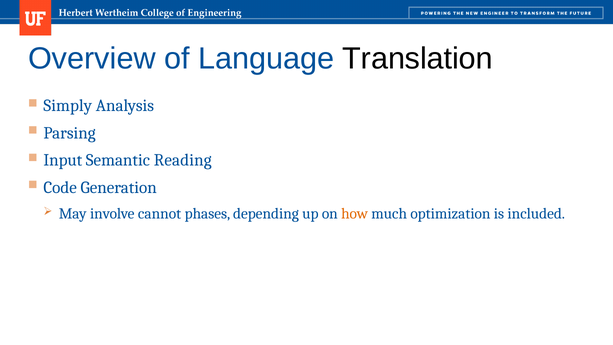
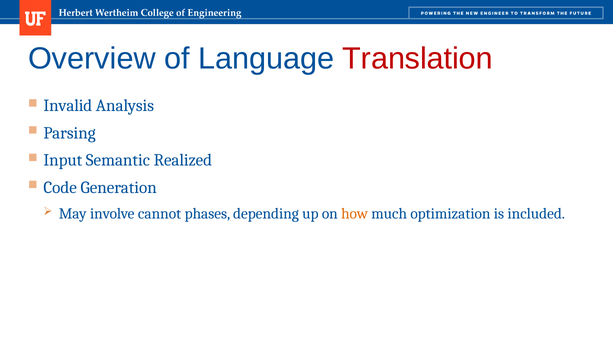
Translation colour: black -> red
Simply: Simply -> Invalid
Reading: Reading -> Realized
